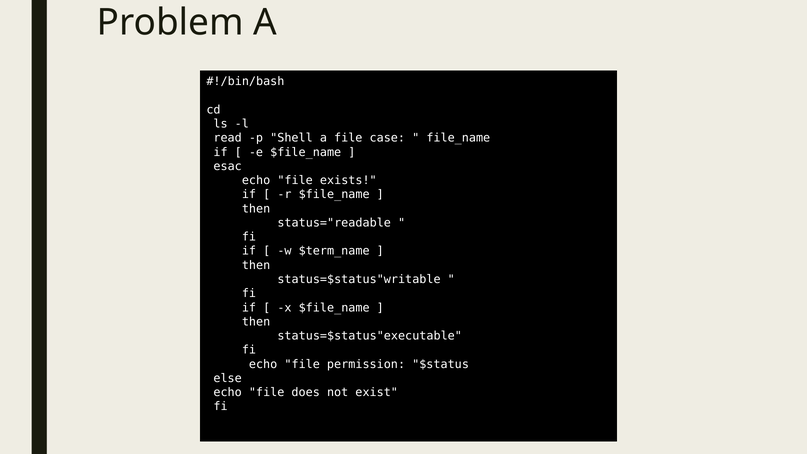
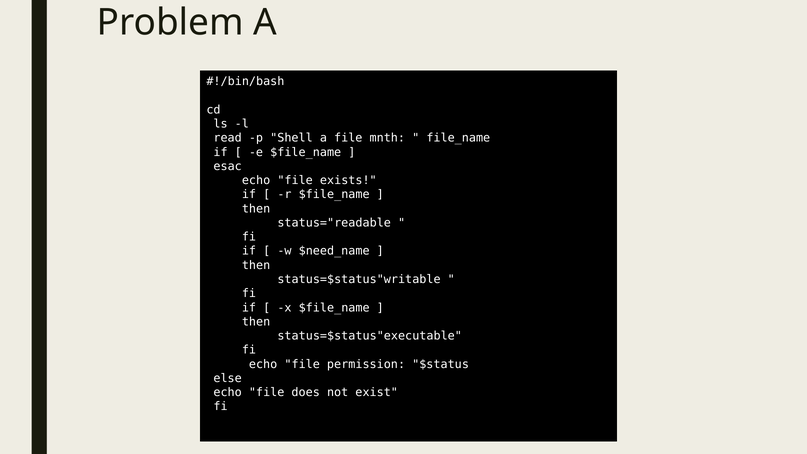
case: case -> mnth
$term_name: $term_name -> $need_name
